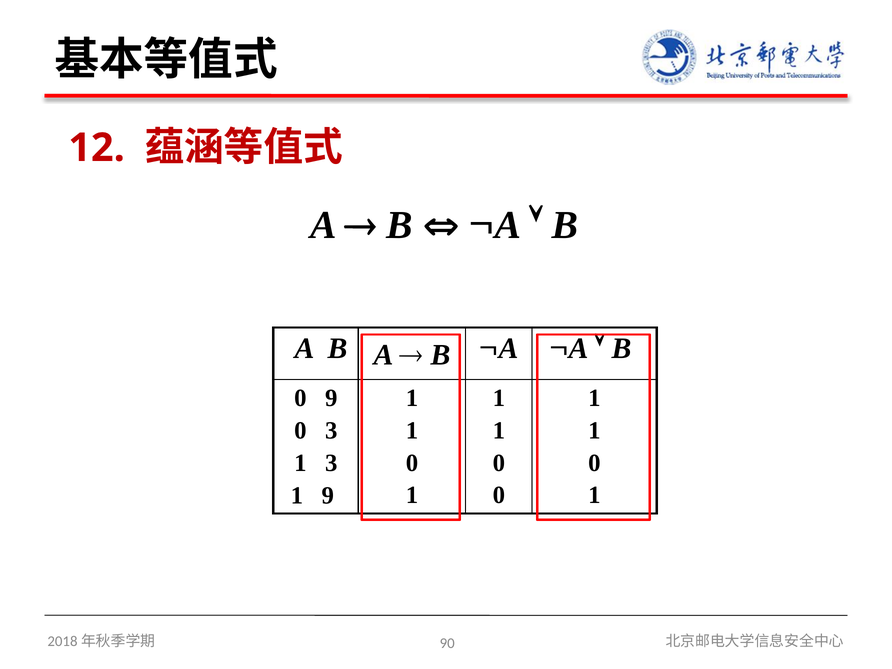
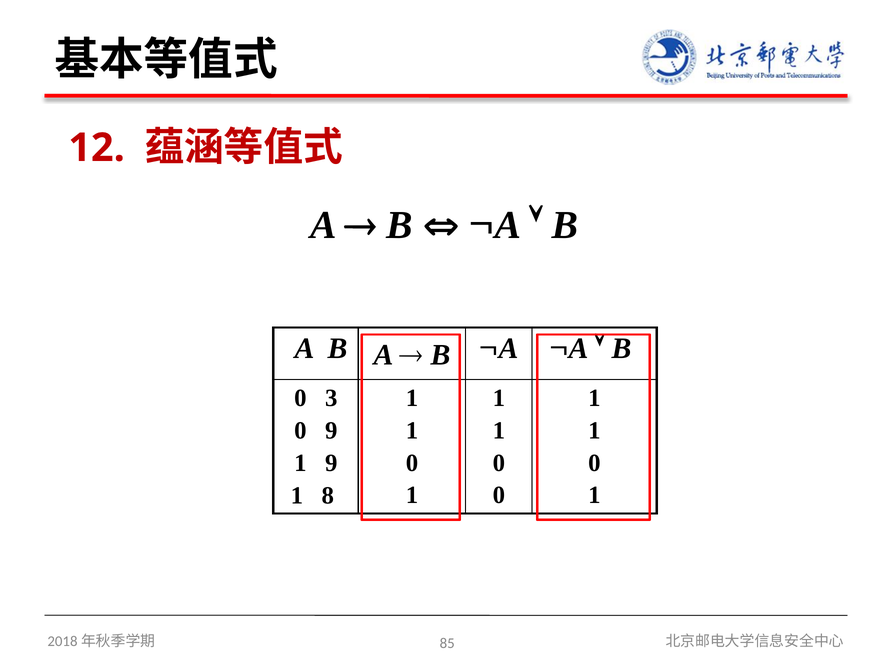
0 9: 9 -> 3
0 3: 3 -> 9
1 3: 3 -> 9
1 9: 9 -> 8
90: 90 -> 85
